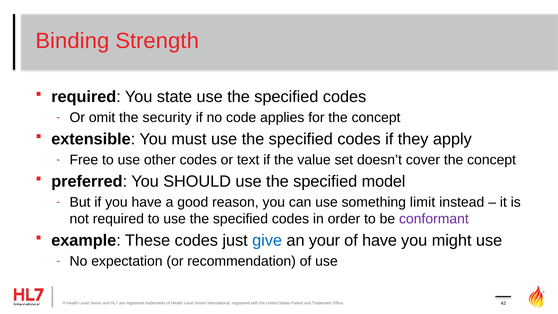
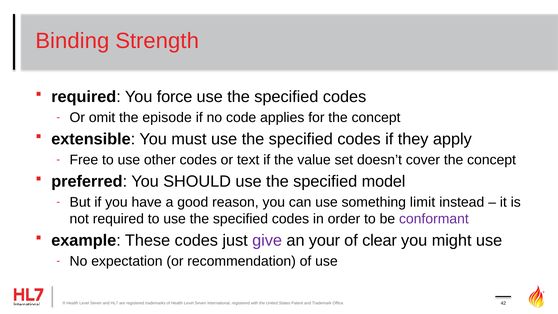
state: state -> force
security: security -> episode
give colour: blue -> purple
of have: have -> clear
